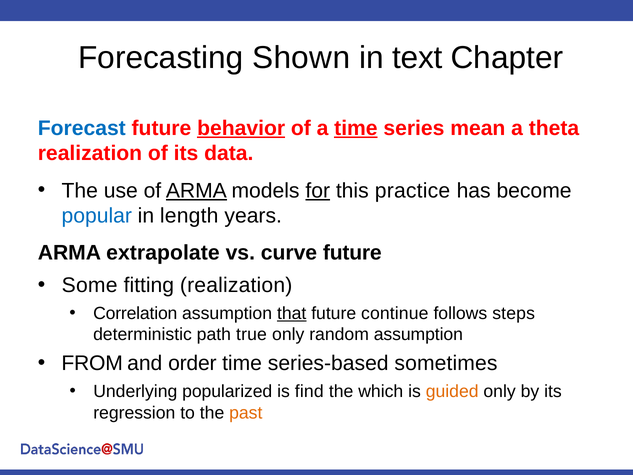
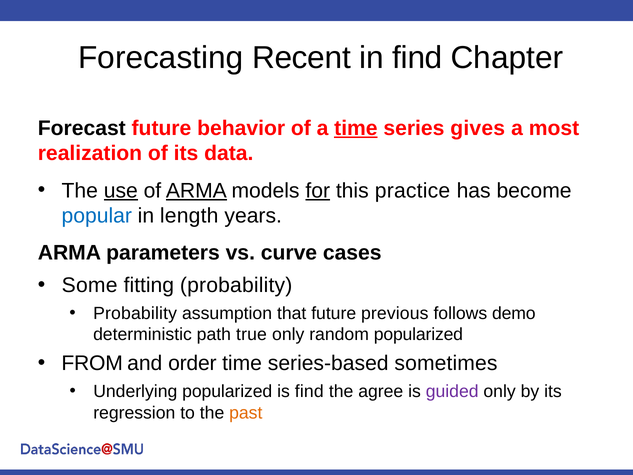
Shown: Shown -> Recent
in text: text -> find
Forecast colour: blue -> black
behavior underline: present -> none
mean: mean -> gives
theta: theta -> most
use underline: none -> present
extrapolate: extrapolate -> parameters
curve future: future -> cases
fitting realization: realization -> probability
Correlation at (135, 313): Correlation -> Probability
that underline: present -> none
continue: continue -> previous
steps: steps -> demo
random assumption: assumption -> popularized
which: which -> agree
guided colour: orange -> purple
